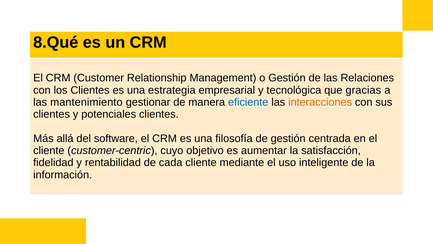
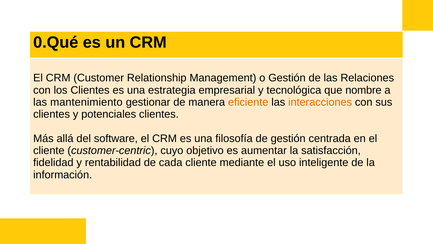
8.Qué: 8.Qué -> 0.Qué
gracias: gracias -> nombre
eficiente colour: blue -> orange
